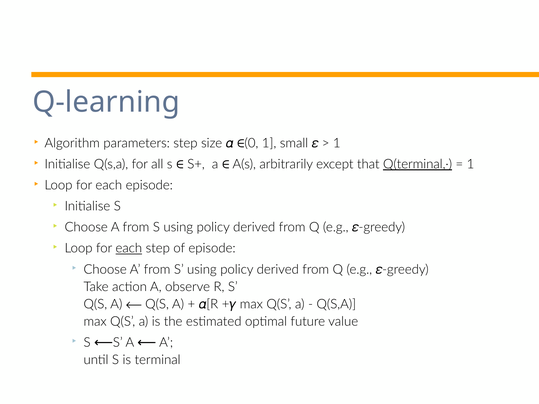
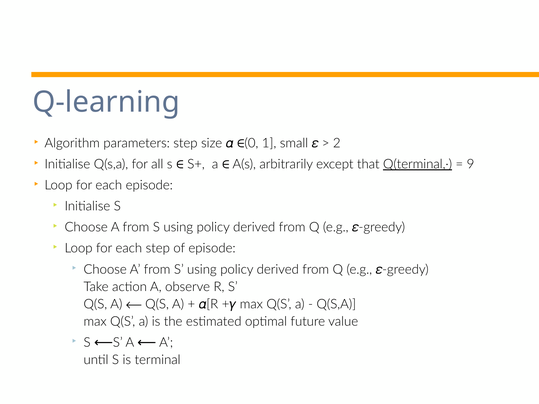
1 at (337, 143): 1 -> 2
1 at (471, 164): 1 -> 9
each at (129, 248) underline: present -> none
